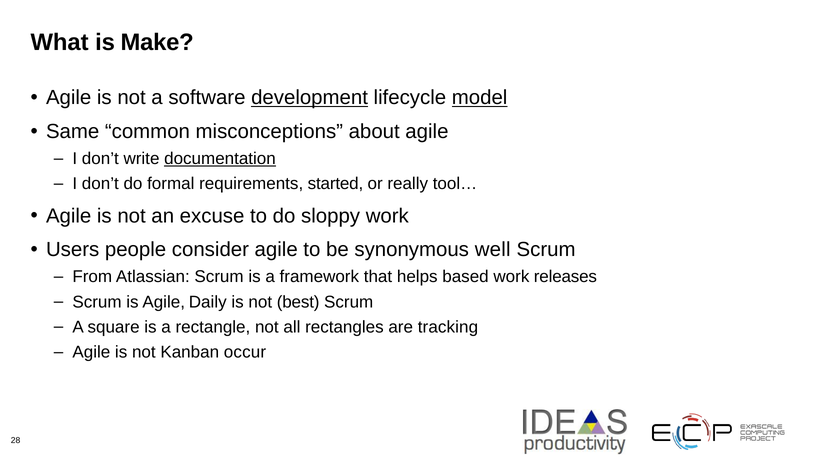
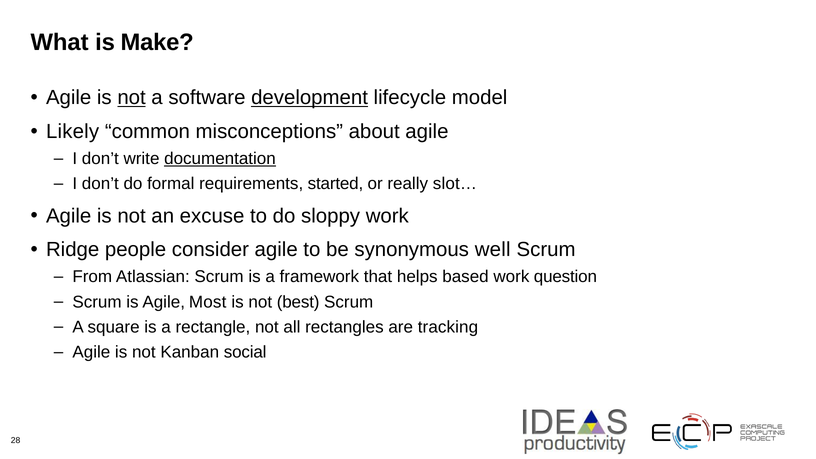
not at (132, 98) underline: none -> present
model underline: present -> none
Same: Same -> Likely
tool…: tool… -> slot…
Users: Users -> Ridge
releases: releases -> question
Daily: Daily -> Most
occur: occur -> social
